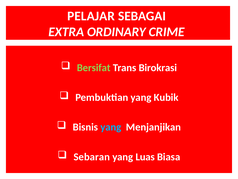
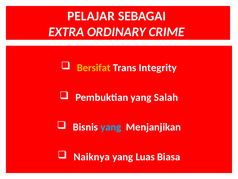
Bersifat colour: light green -> yellow
Birokrasi: Birokrasi -> Integrity
Kubik: Kubik -> Salah
Sebaran: Sebaran -> Naiknya
